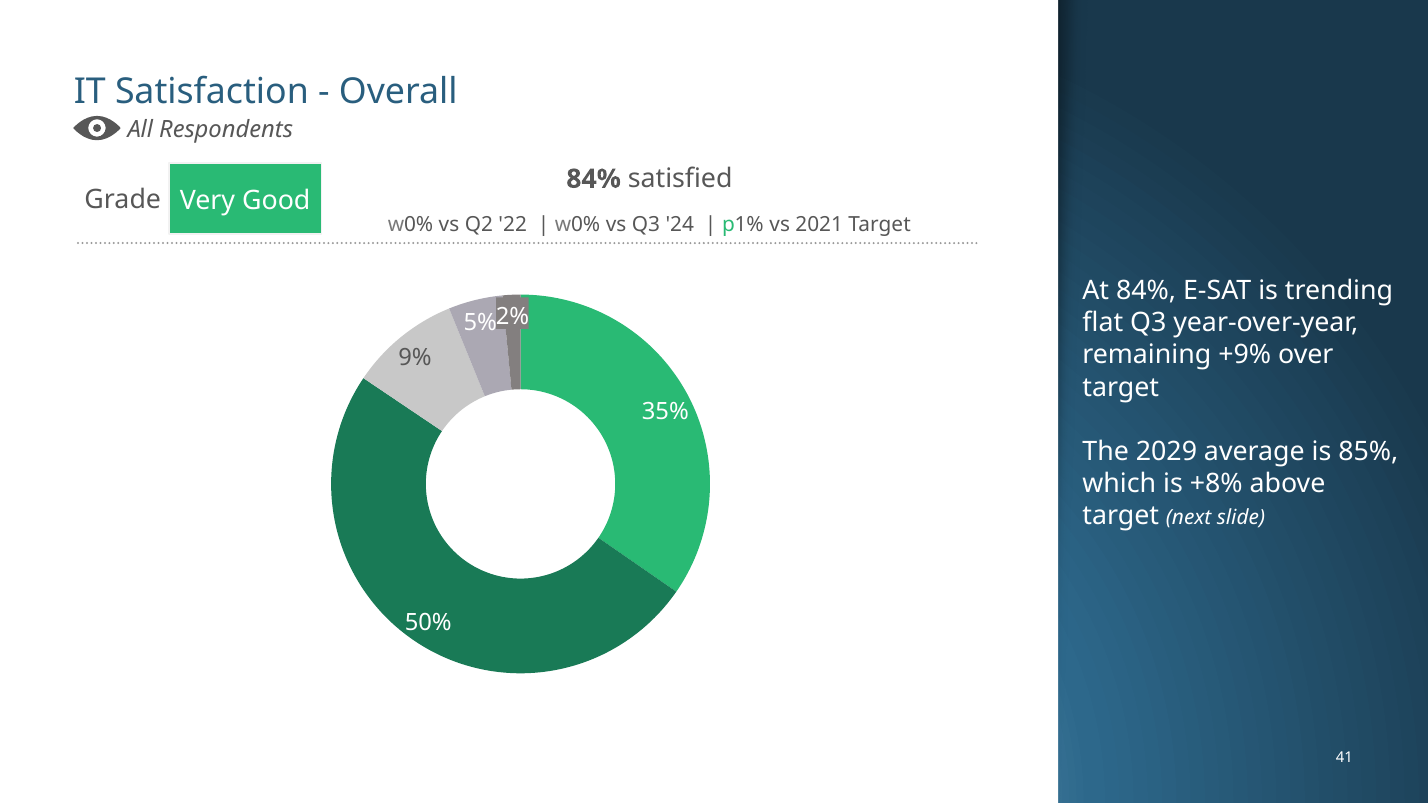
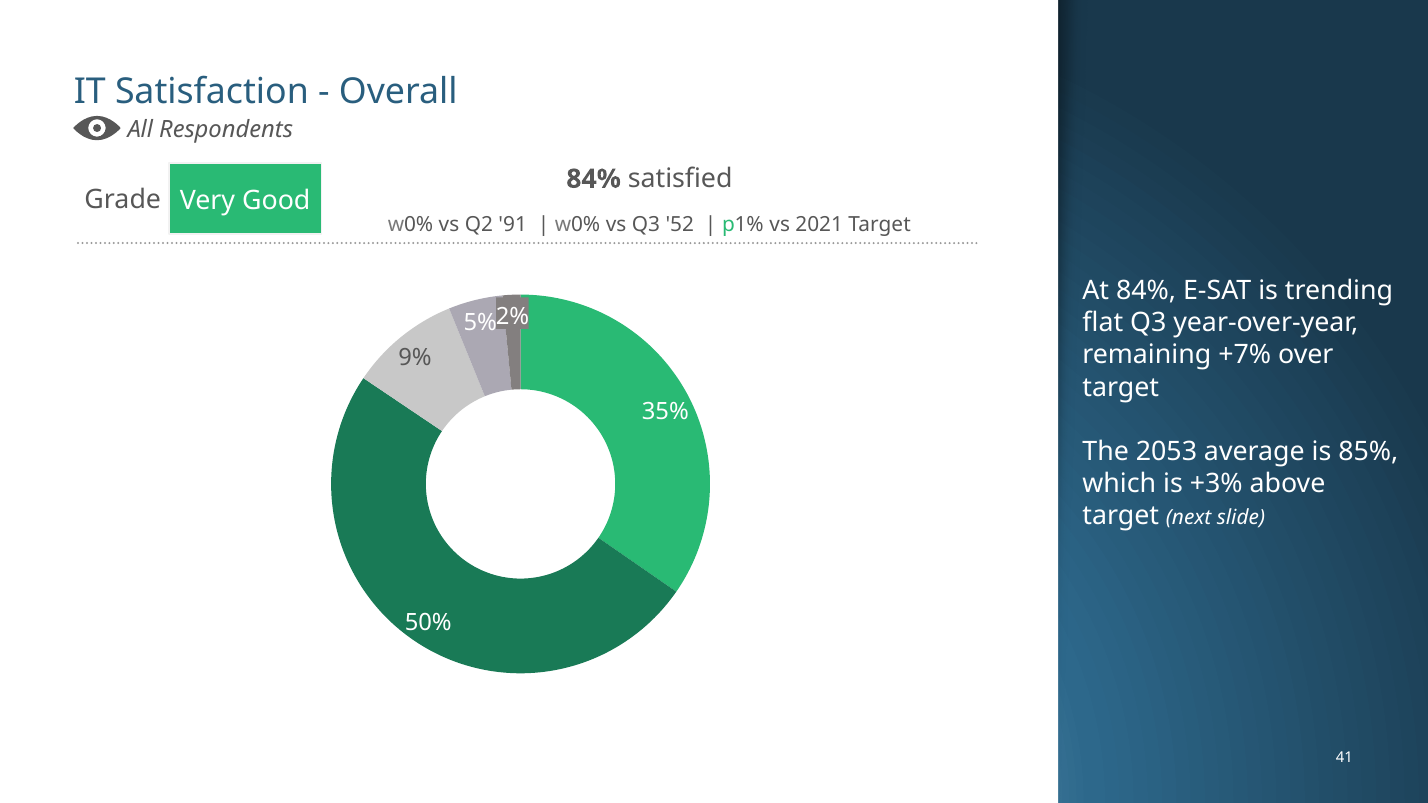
22: 22 -> 91
24: 24 -> 52
+9%: +9% -> +7%
2029: 2029 -> 2053
+8%: +8% -> +3%
